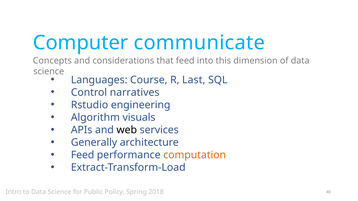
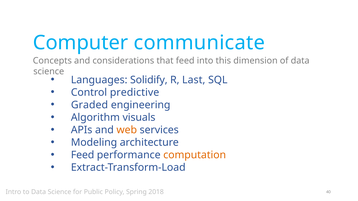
Course: Course -> Solidify
narratives: narratives -> predictive
Rstudio: Rstudio -> Graded
web colour: black -> orange
Generally: Generally -> Modeling
